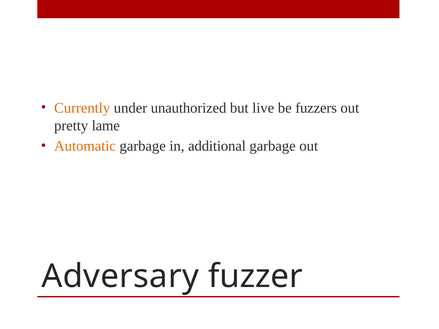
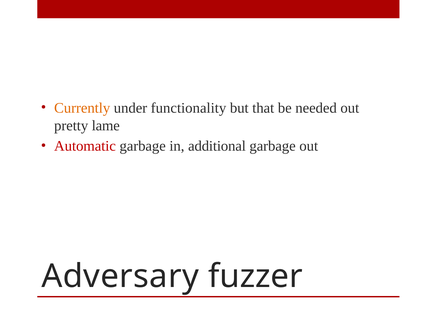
unauthorized: unauthorized -> functionality
live: live -> that
fuzzers: fuzzers -> needed
Automatic colour: orange -> red
